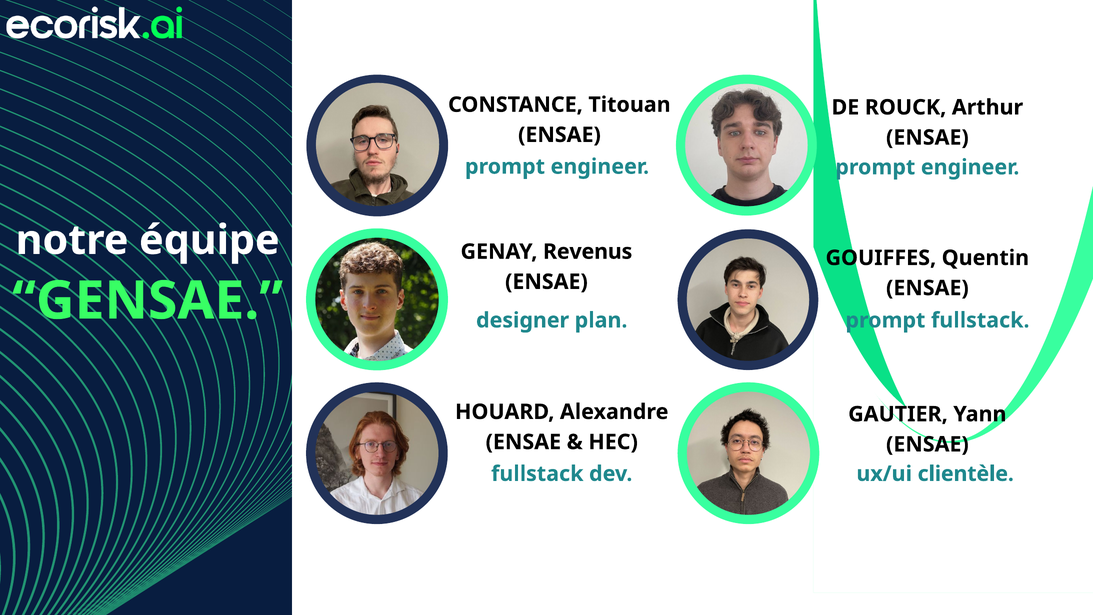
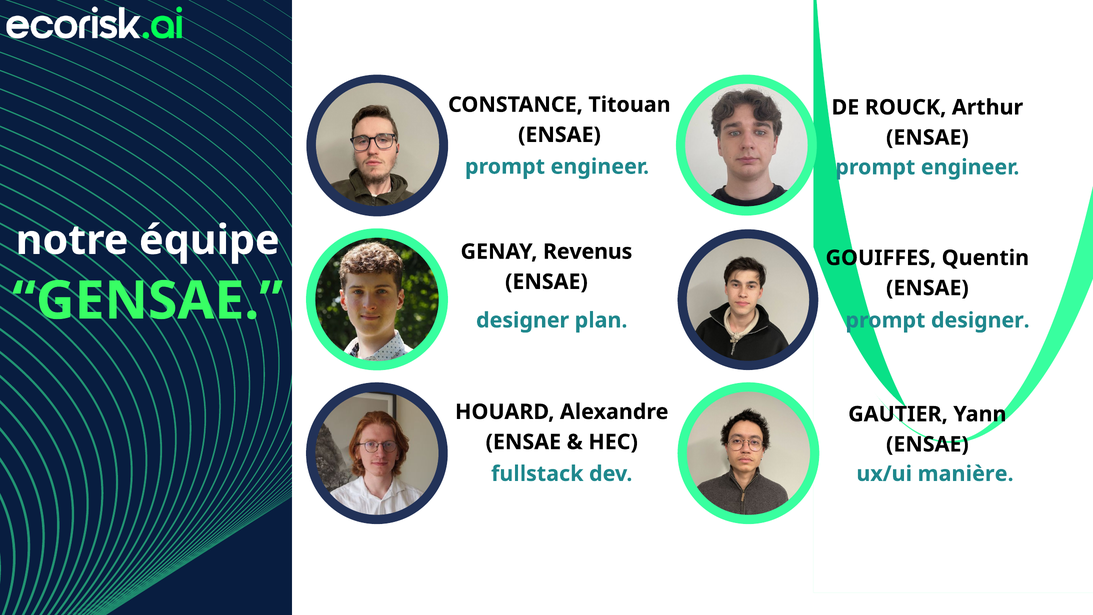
prompt fullstack: fullstack -> designer
clientèle: clientèle -> manière
